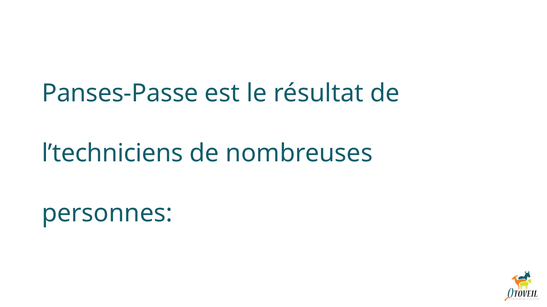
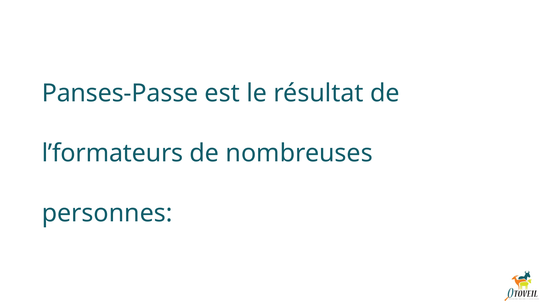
l’techniciens: l’techniciens -> l’formateurs
